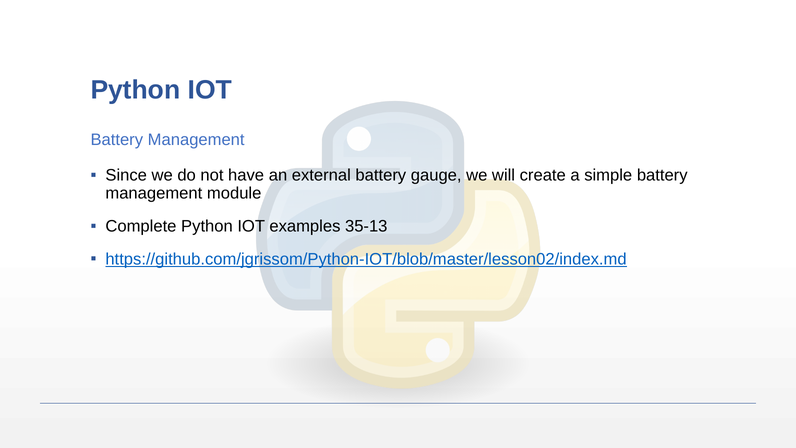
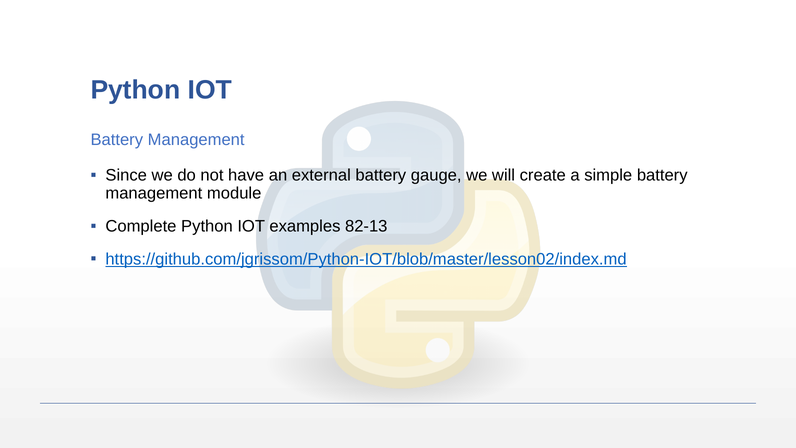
35-13: 35-13 -> 82-13
